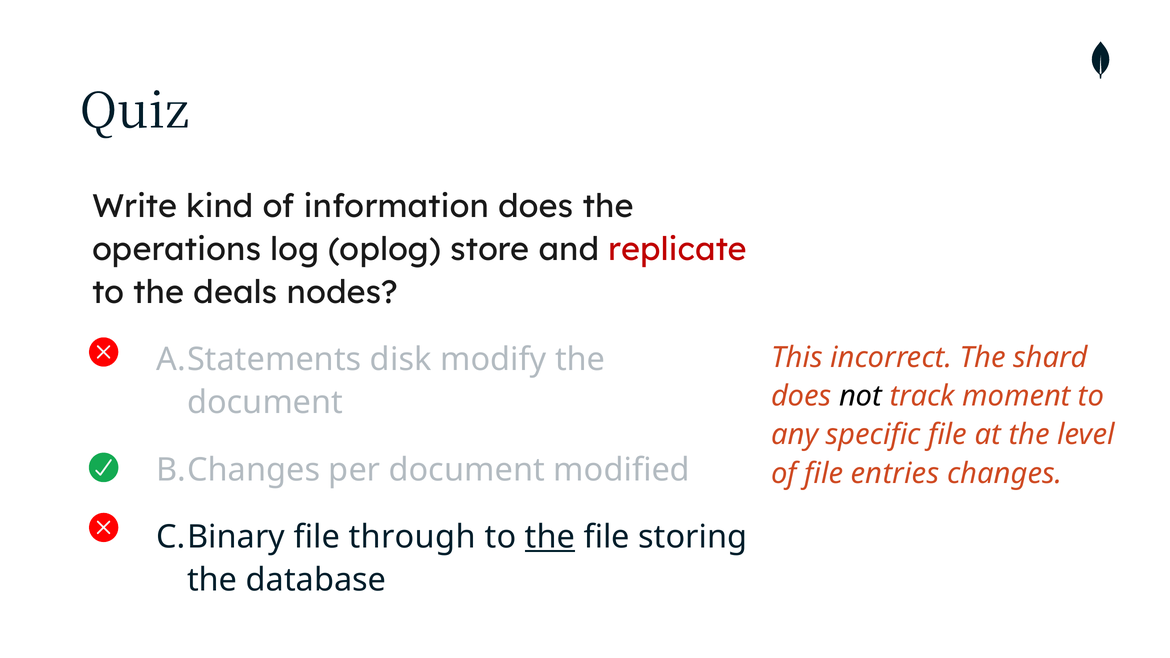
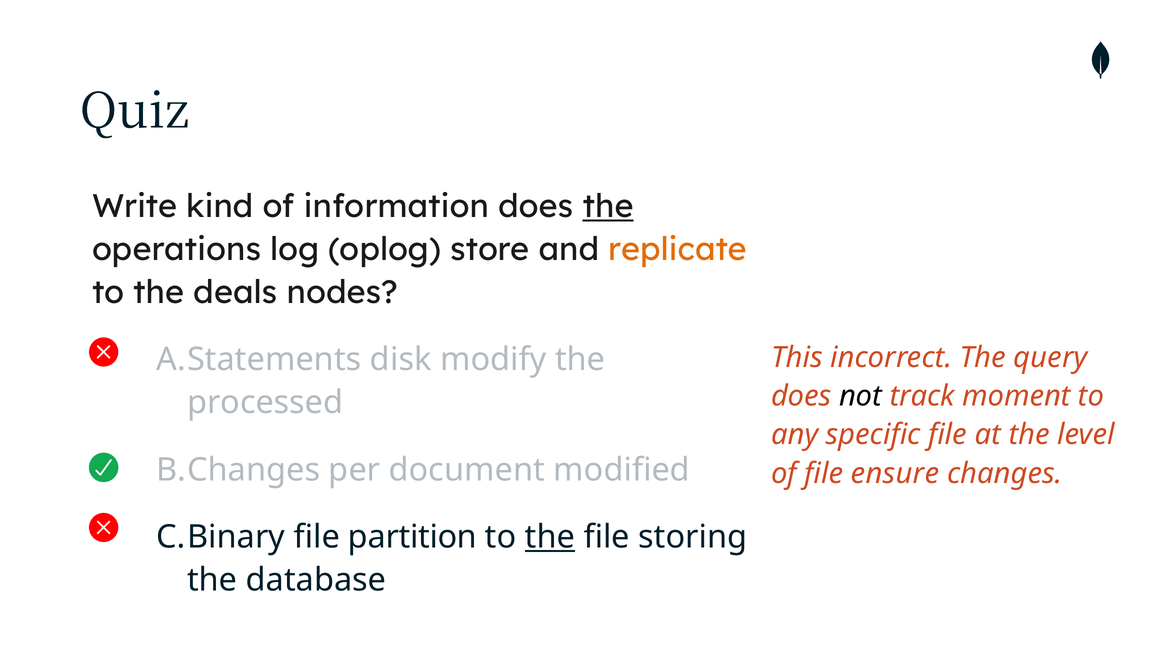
the at (608, 207) underline: none -> present
replicate colour: red -> orange
shard: shard -> query
document at (265, 403): document -> processed
entries: entries -> ensure
through: through -> partition
